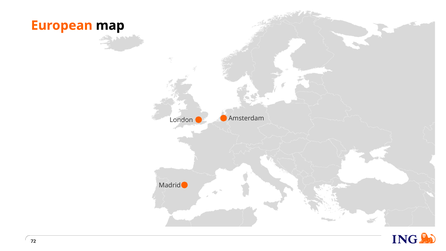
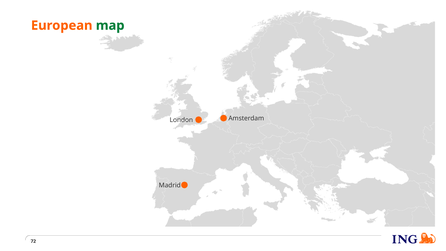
map colour: black -> green
